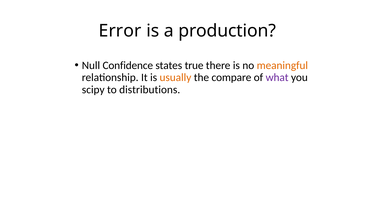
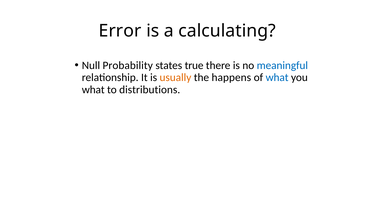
production: production -> calculating
Confidence: Confidence -> Probability
meaningful colour: orange -> blue
compare: compare -> happens
what at (277, 77) colour: purple -> blue
scipy at (93, 90): scipy -> what
